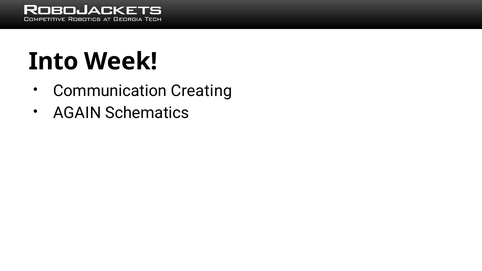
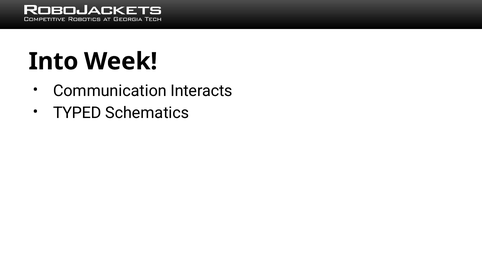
Creating: Creating -> Interacts
AGAIN: AGAIN -> TYPED
